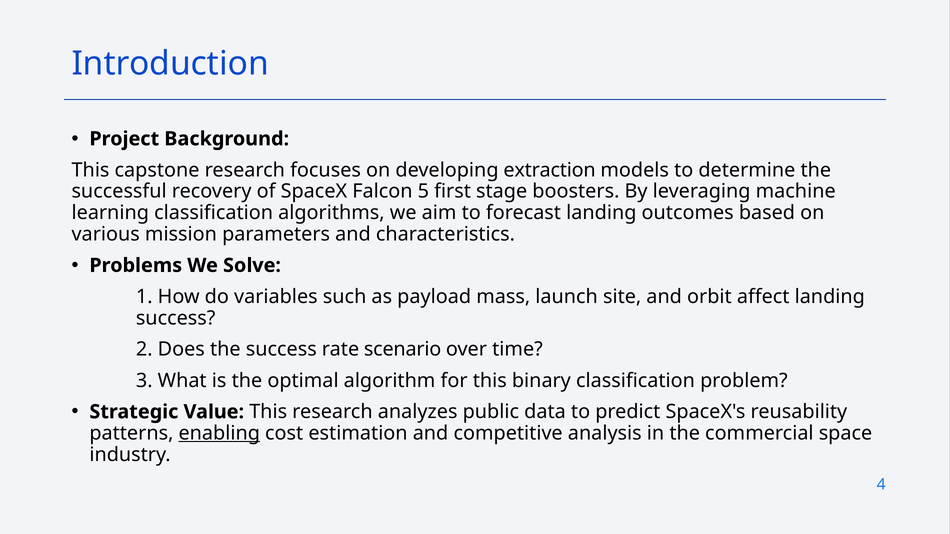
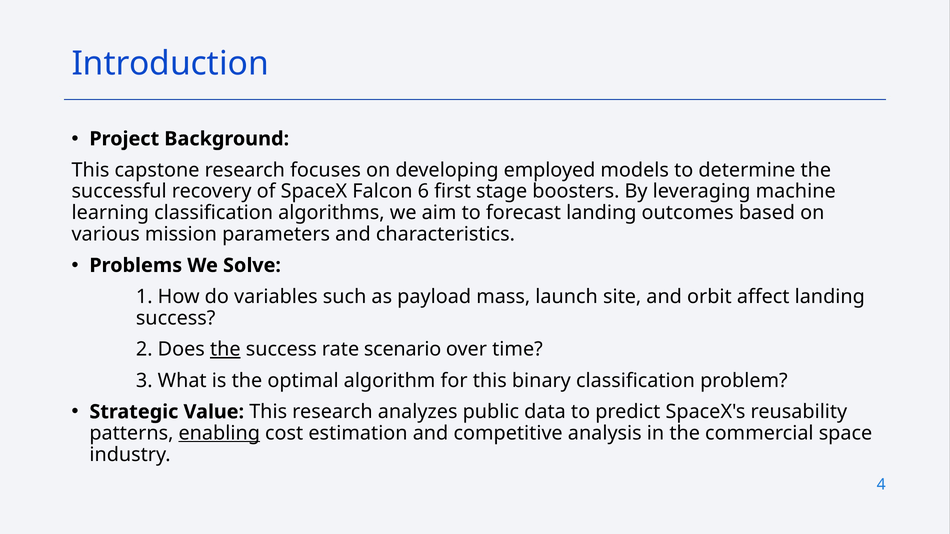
extraction: extraction -> employed
5: 5 -> 6
the at (225, 350) underline: none -> present
